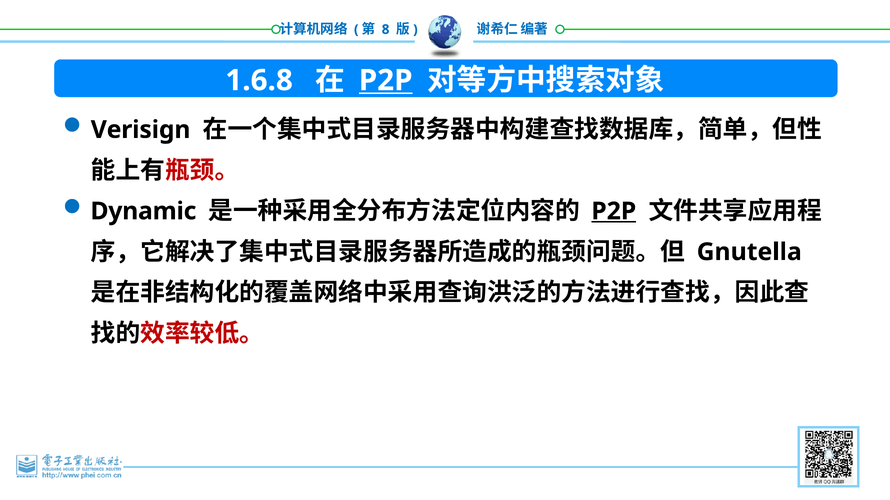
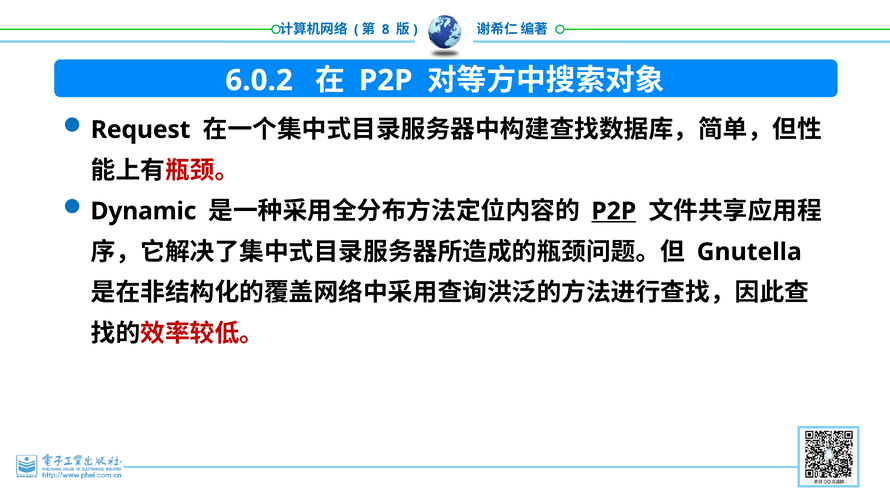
1.6.8: 1.6.8 -> 6.0.2
P2P at (386, 81) underline: present -> none
Verisign: Verisign -> Request
